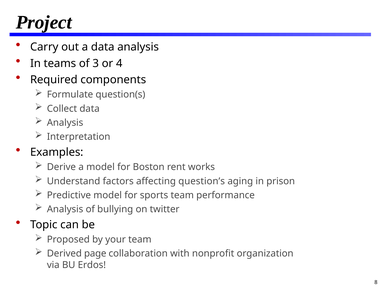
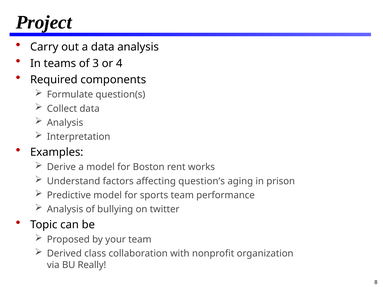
page: page -> class
Erdos: Erdos -> Really
